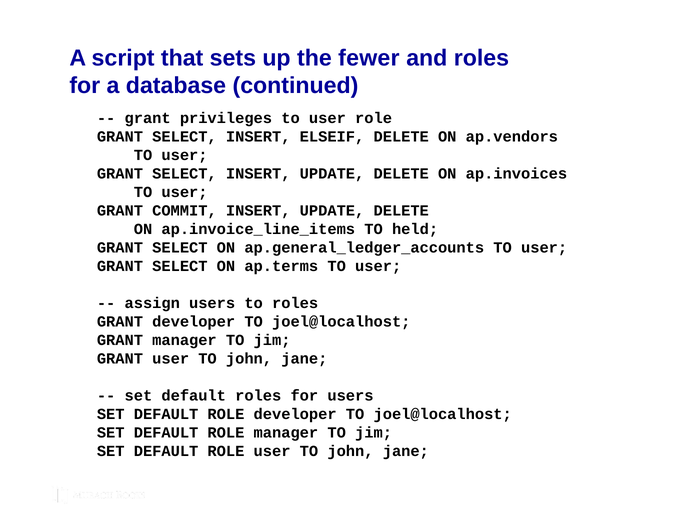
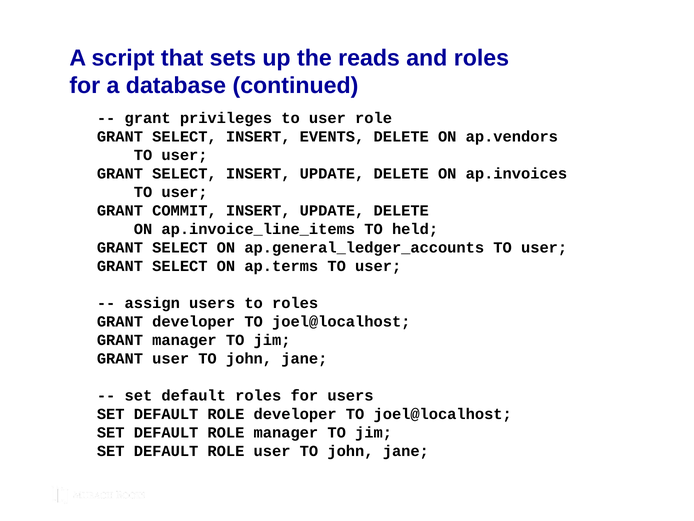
fewer: fewer -> reads
ELSEIF: ELSEIF -> EVENTS
